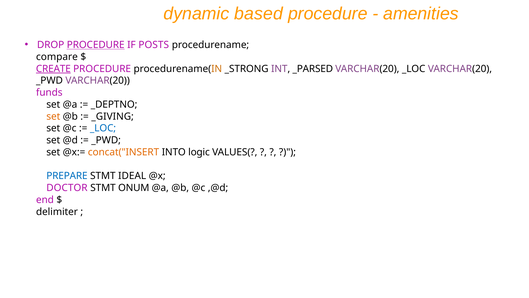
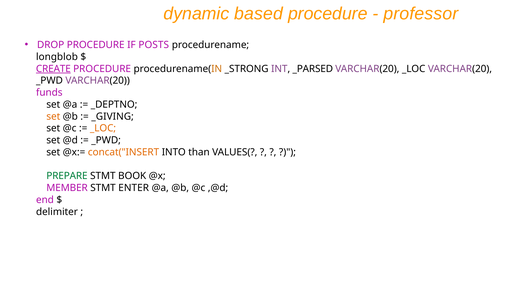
amenities: amenities -> professor
PROCEDURE at (96, 45) underline: present -> none
compare: compare -> longblob
_LOC at (103, 128) colour: blue -> orange
logic: logic -> than
PREPARE colour: blue -> green
IDEAL: IDEAL -> BOOK
DOCTOR: DOCTOR -> MEMBER
ONUM: ONUM -> ENTER
